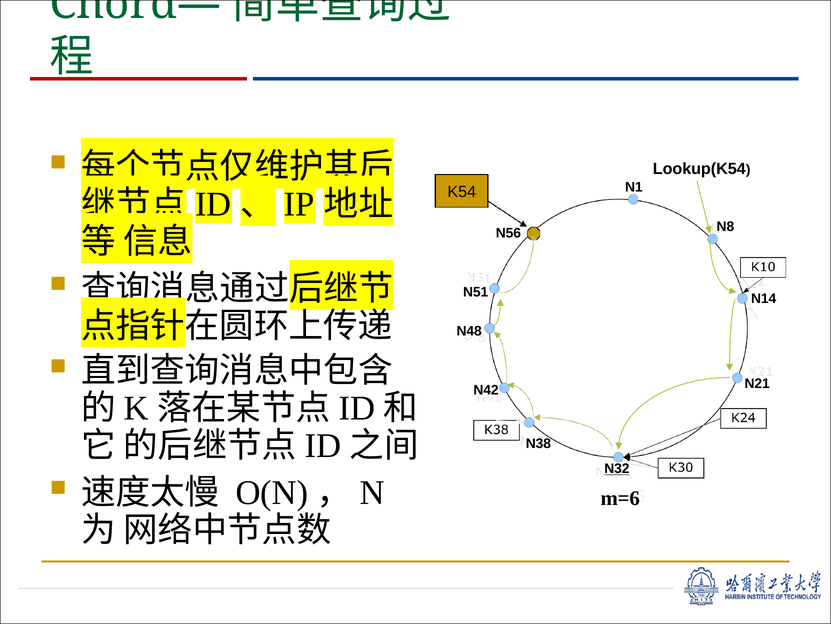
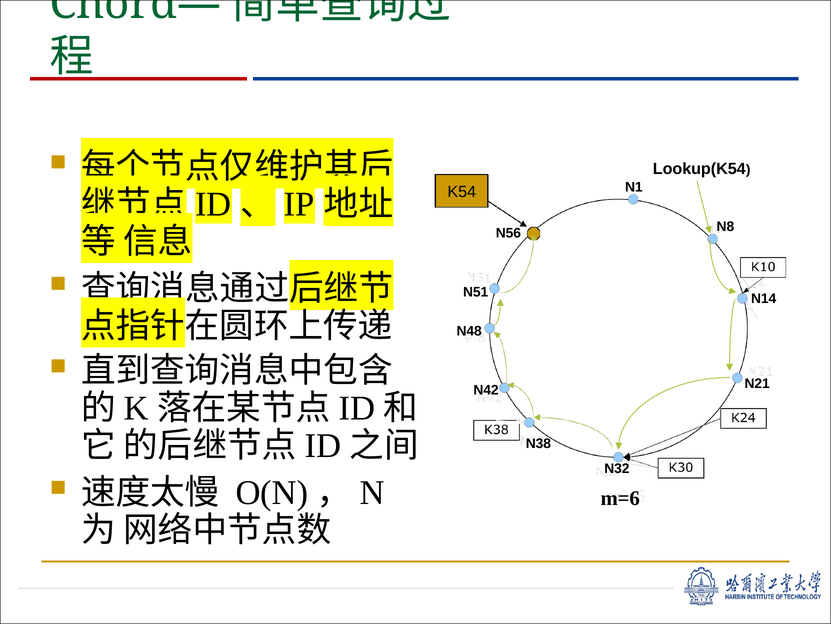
N32 underline: present -> none
